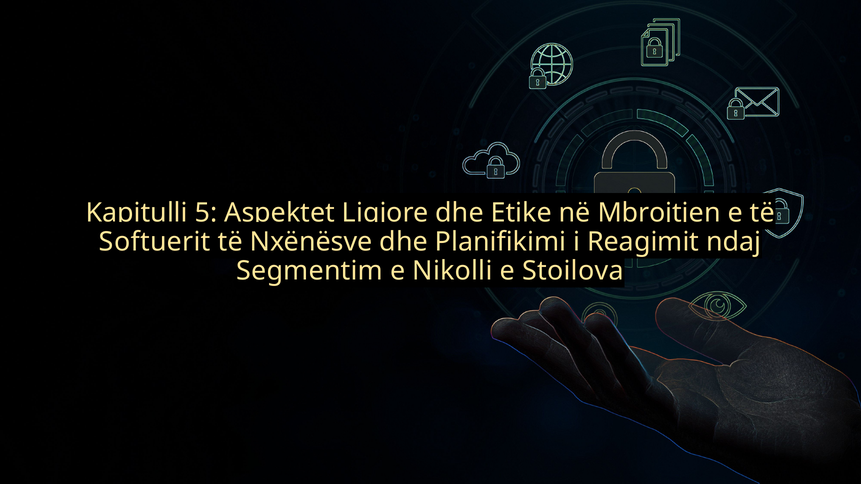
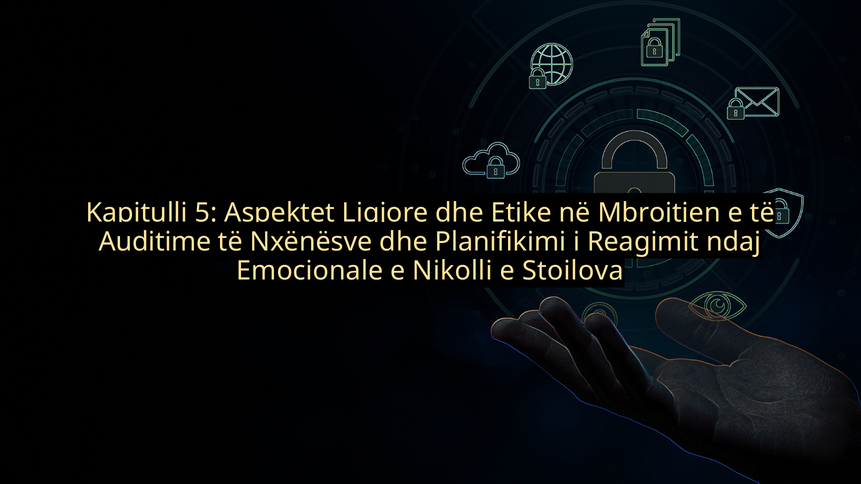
Softuerit: Softuerit -> Auditime
Segmentim: Segmentim -> Emocionale
